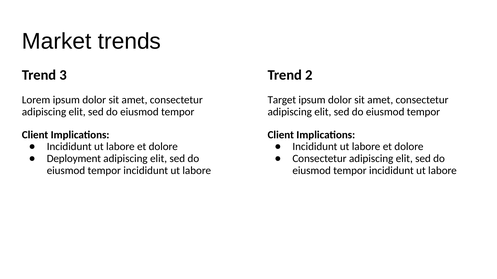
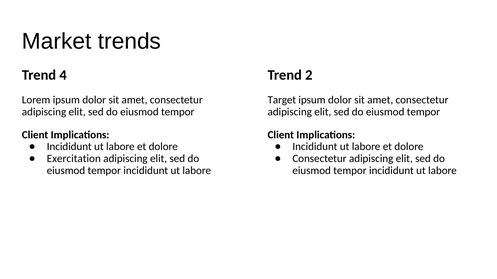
3: 3 -> 4
Deployment: Deployment -> Exercitation
